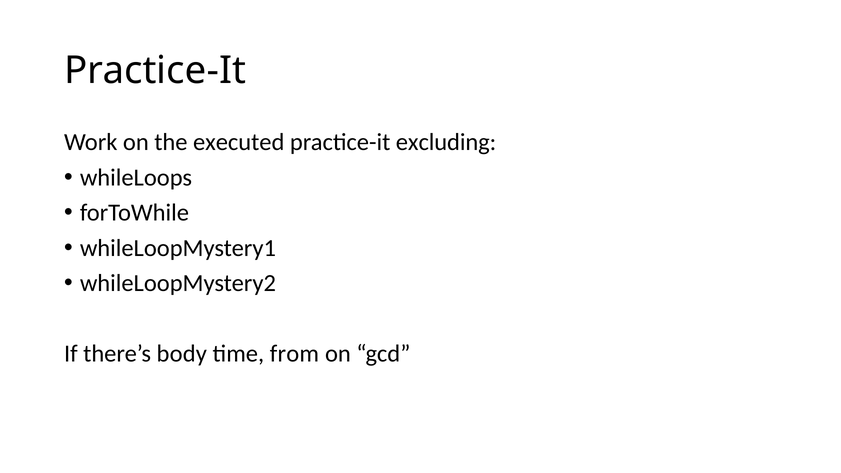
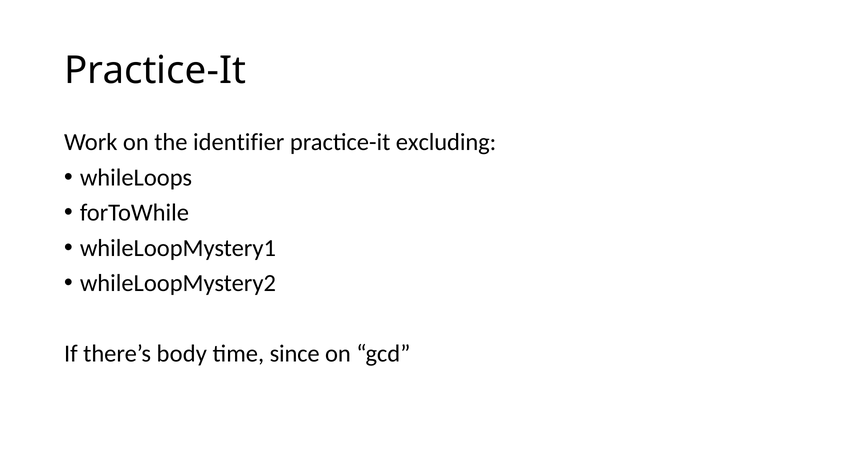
executed: executed -> identifier
from: from -> since
